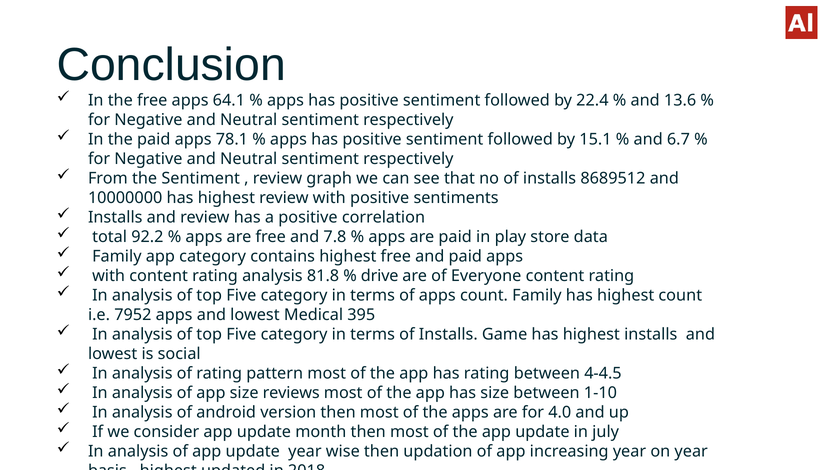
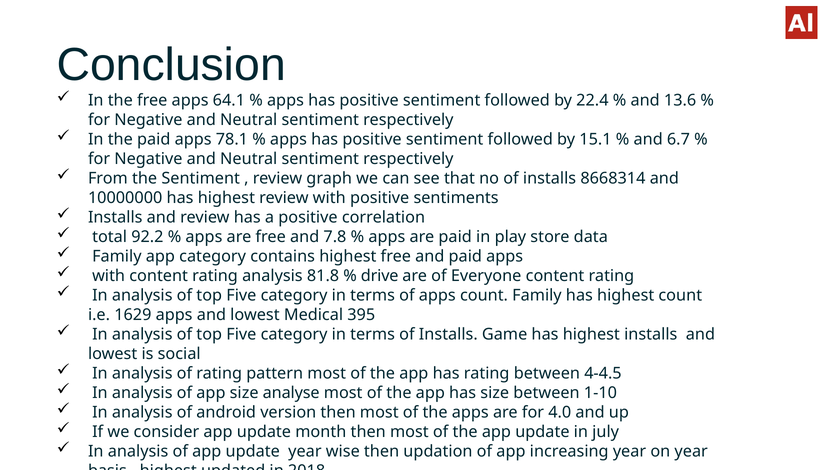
8689512: 8689512 -> 8668314
7952: 7952 -> 1629
size reviews: reviews -> analyse
